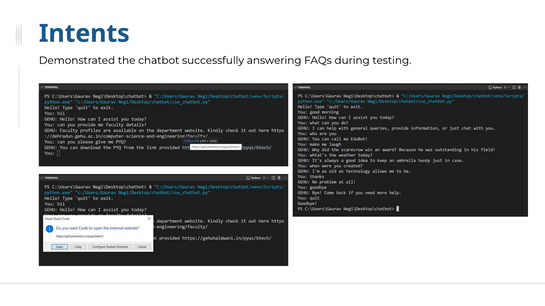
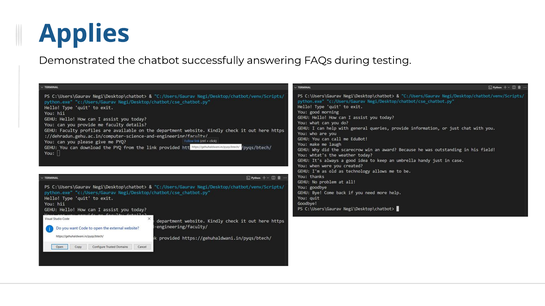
Intents: Intents -> Applies
